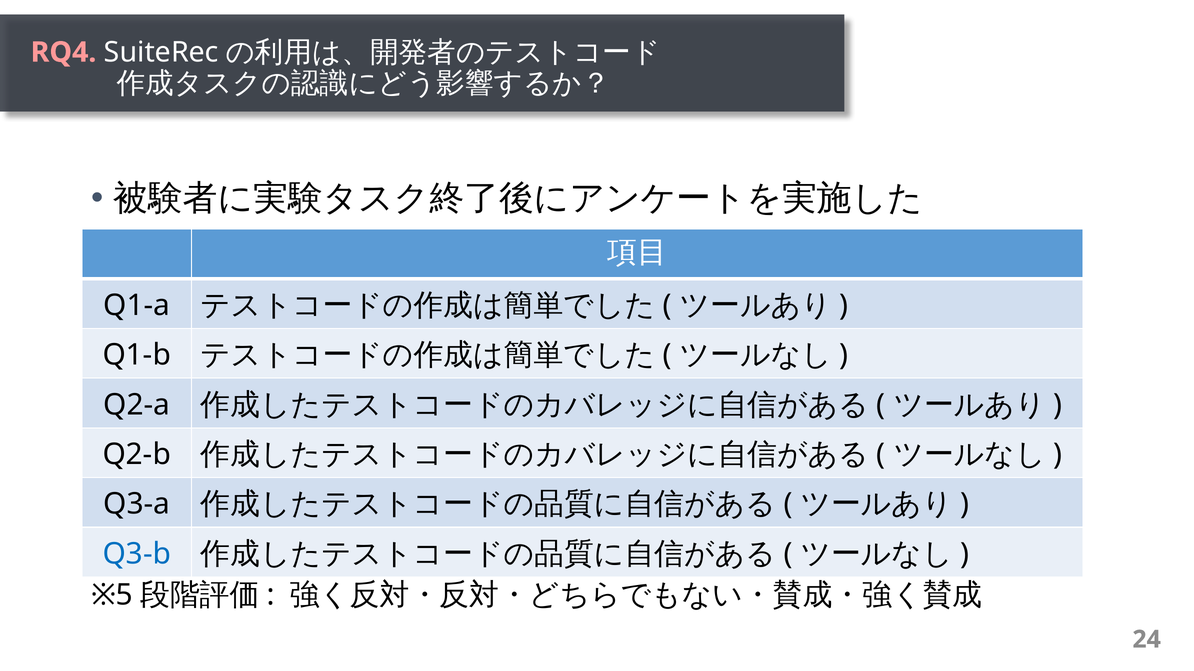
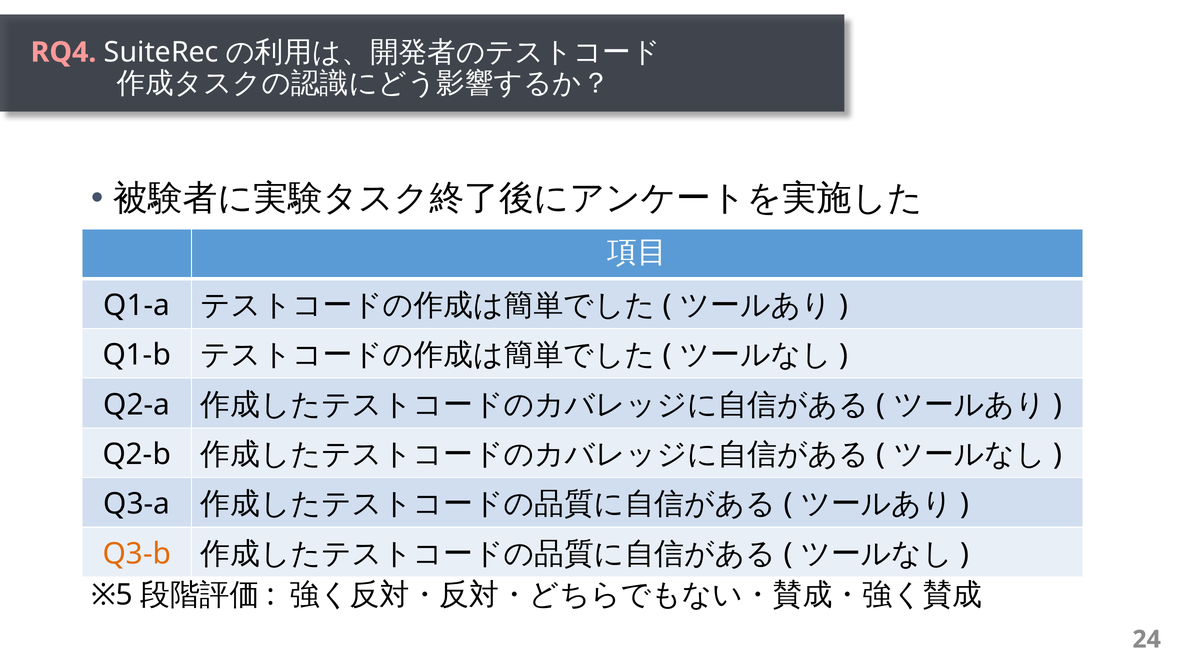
Q3-b colour: blue -> orange
